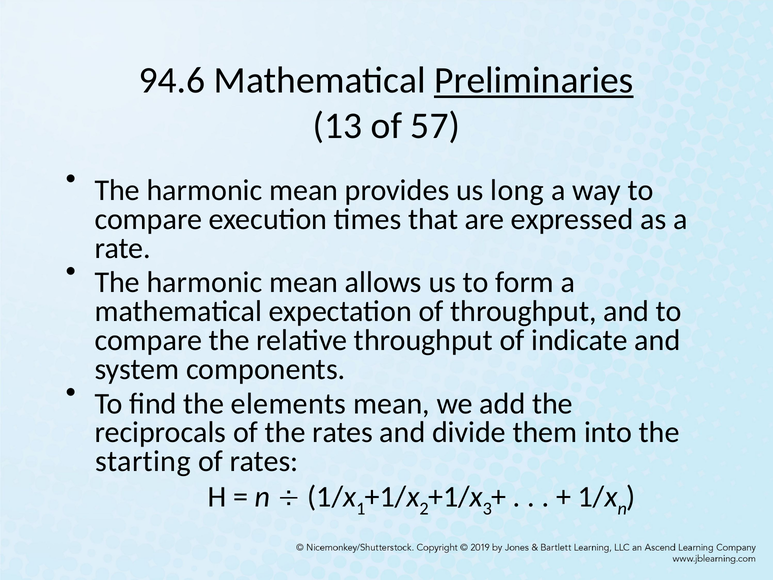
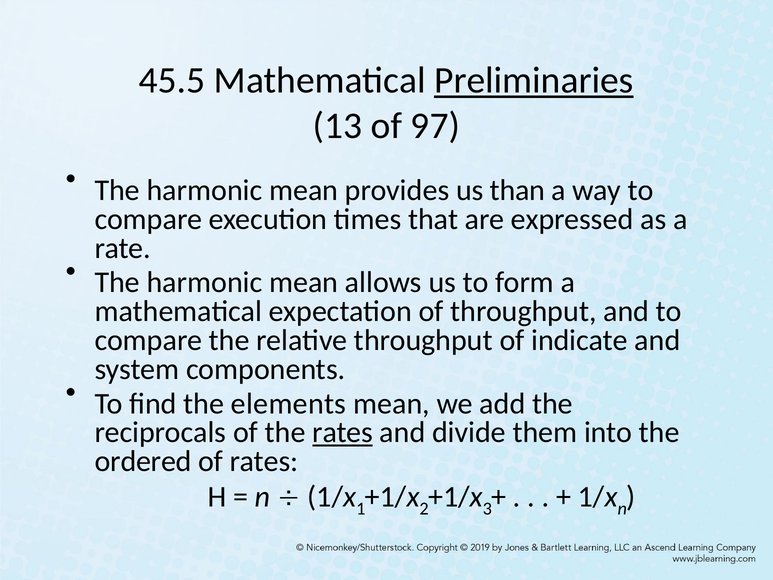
94.6: 94.6 -> 45.5
57: 57 -> 97
long: long -> than
rates at (343, 432) underline: none -> present
starting: starting -> ordered
